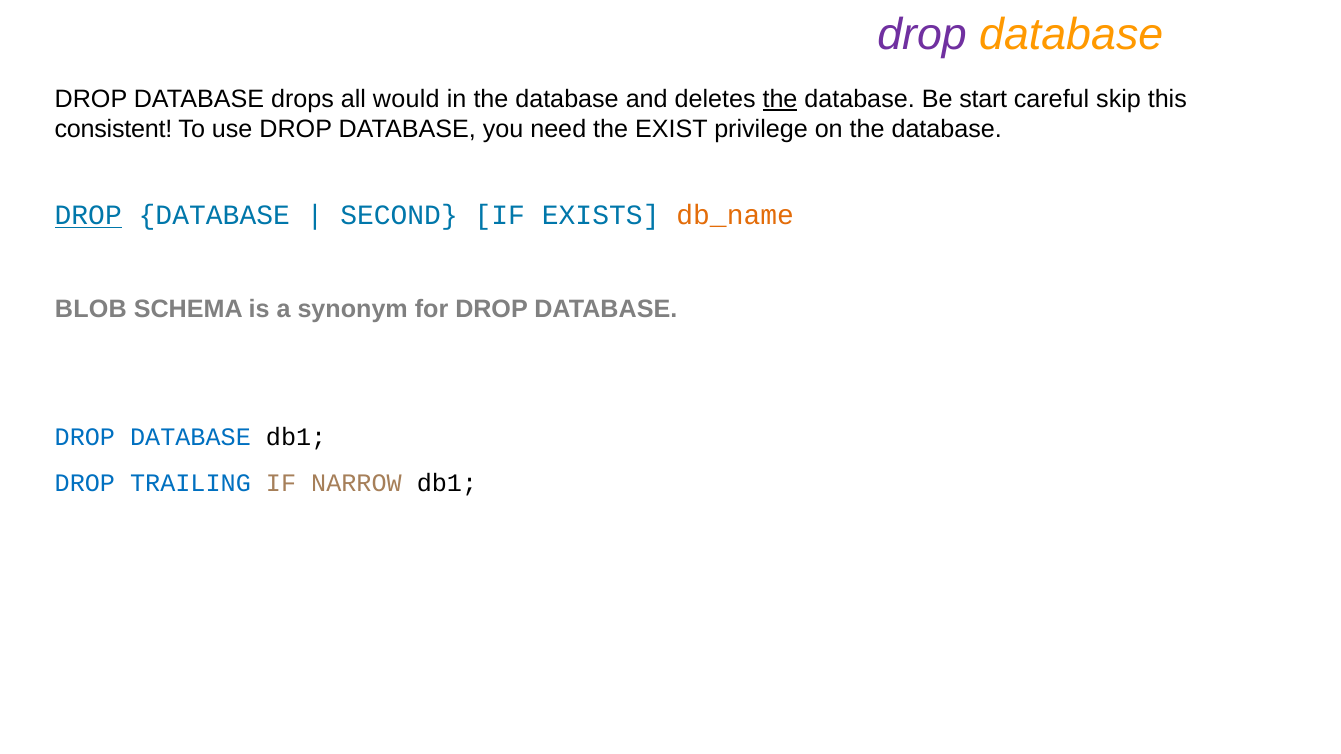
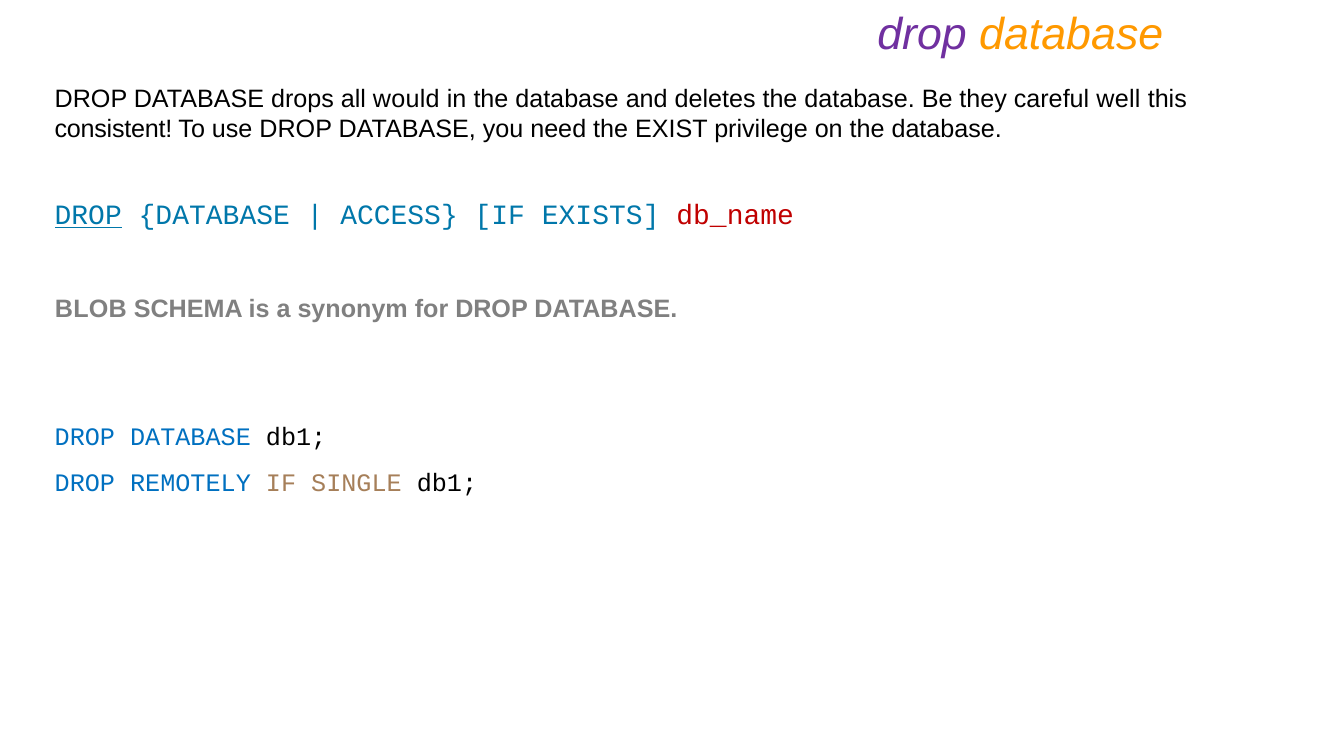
the at (780, 99) underline: present -> none
start: start -> they
skip: skip -> well
SECOND: SECOND -> ACCESS
db_name colour: orange -> red
TRAILING: TRAILING -> REMOTELY
NARROW: NARROW -> SINGLE
